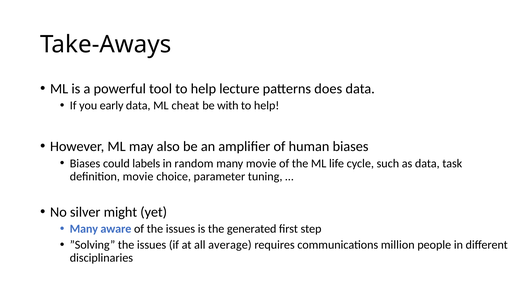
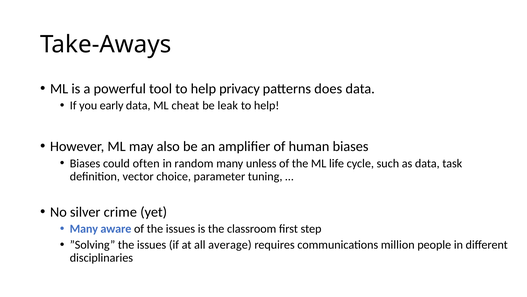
lecture: lecture -> privacy
with: with -> leak
labels: labels -> often
many movie: movie -> unless
definition movie: movie -> vector
might: might -> crime
generated: generated -> classroom
